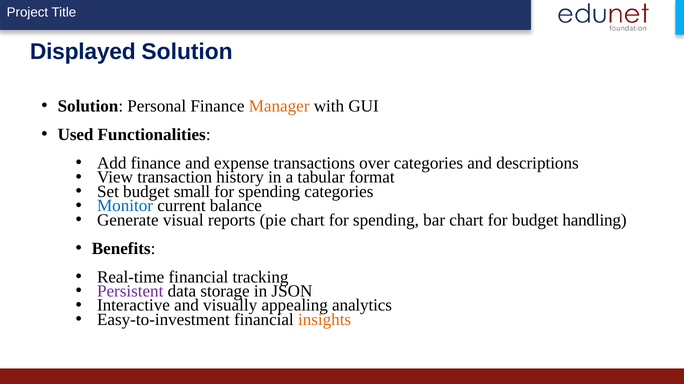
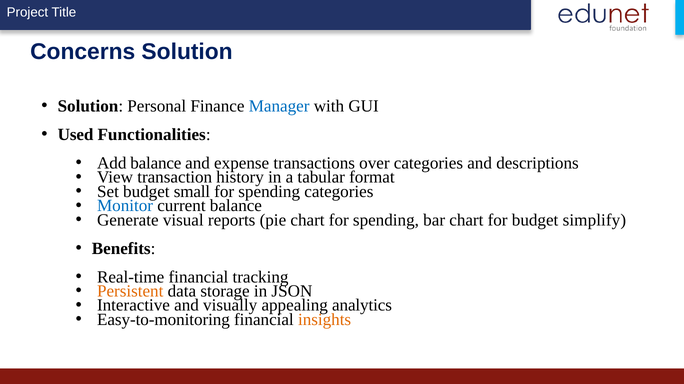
Displayed: Displayed -> Concerns
Manager colour: orange -> blue
Add finance: finance -> balance
handling: handling -> simplify
Persistent colour: purple -> orange
Easy-to-investment: Easy-to-investment -> Easy-to-monitoring
